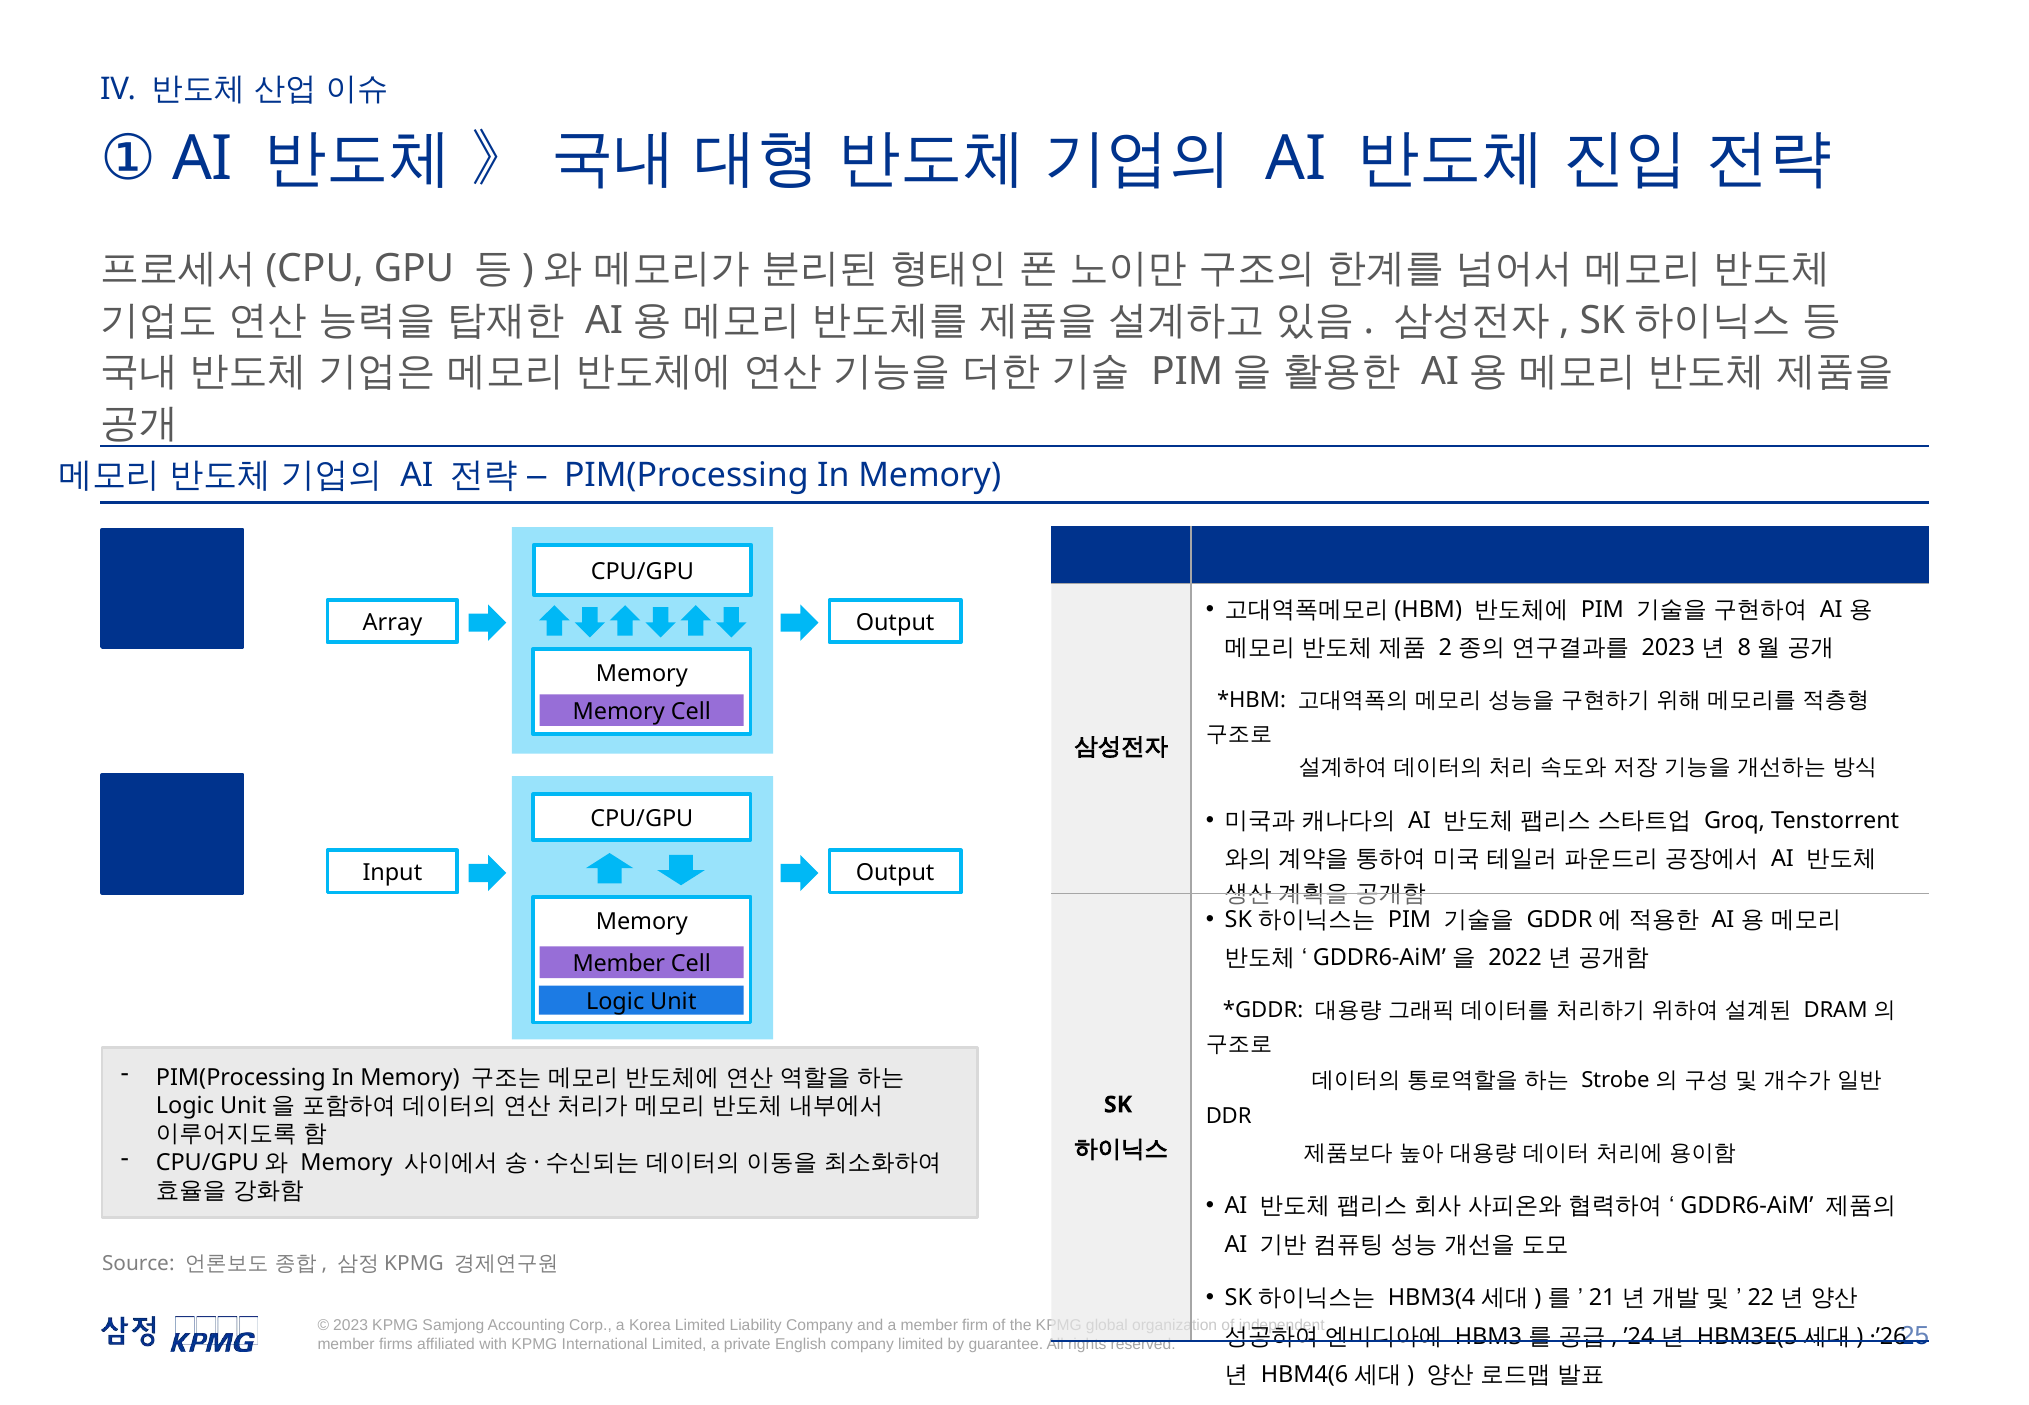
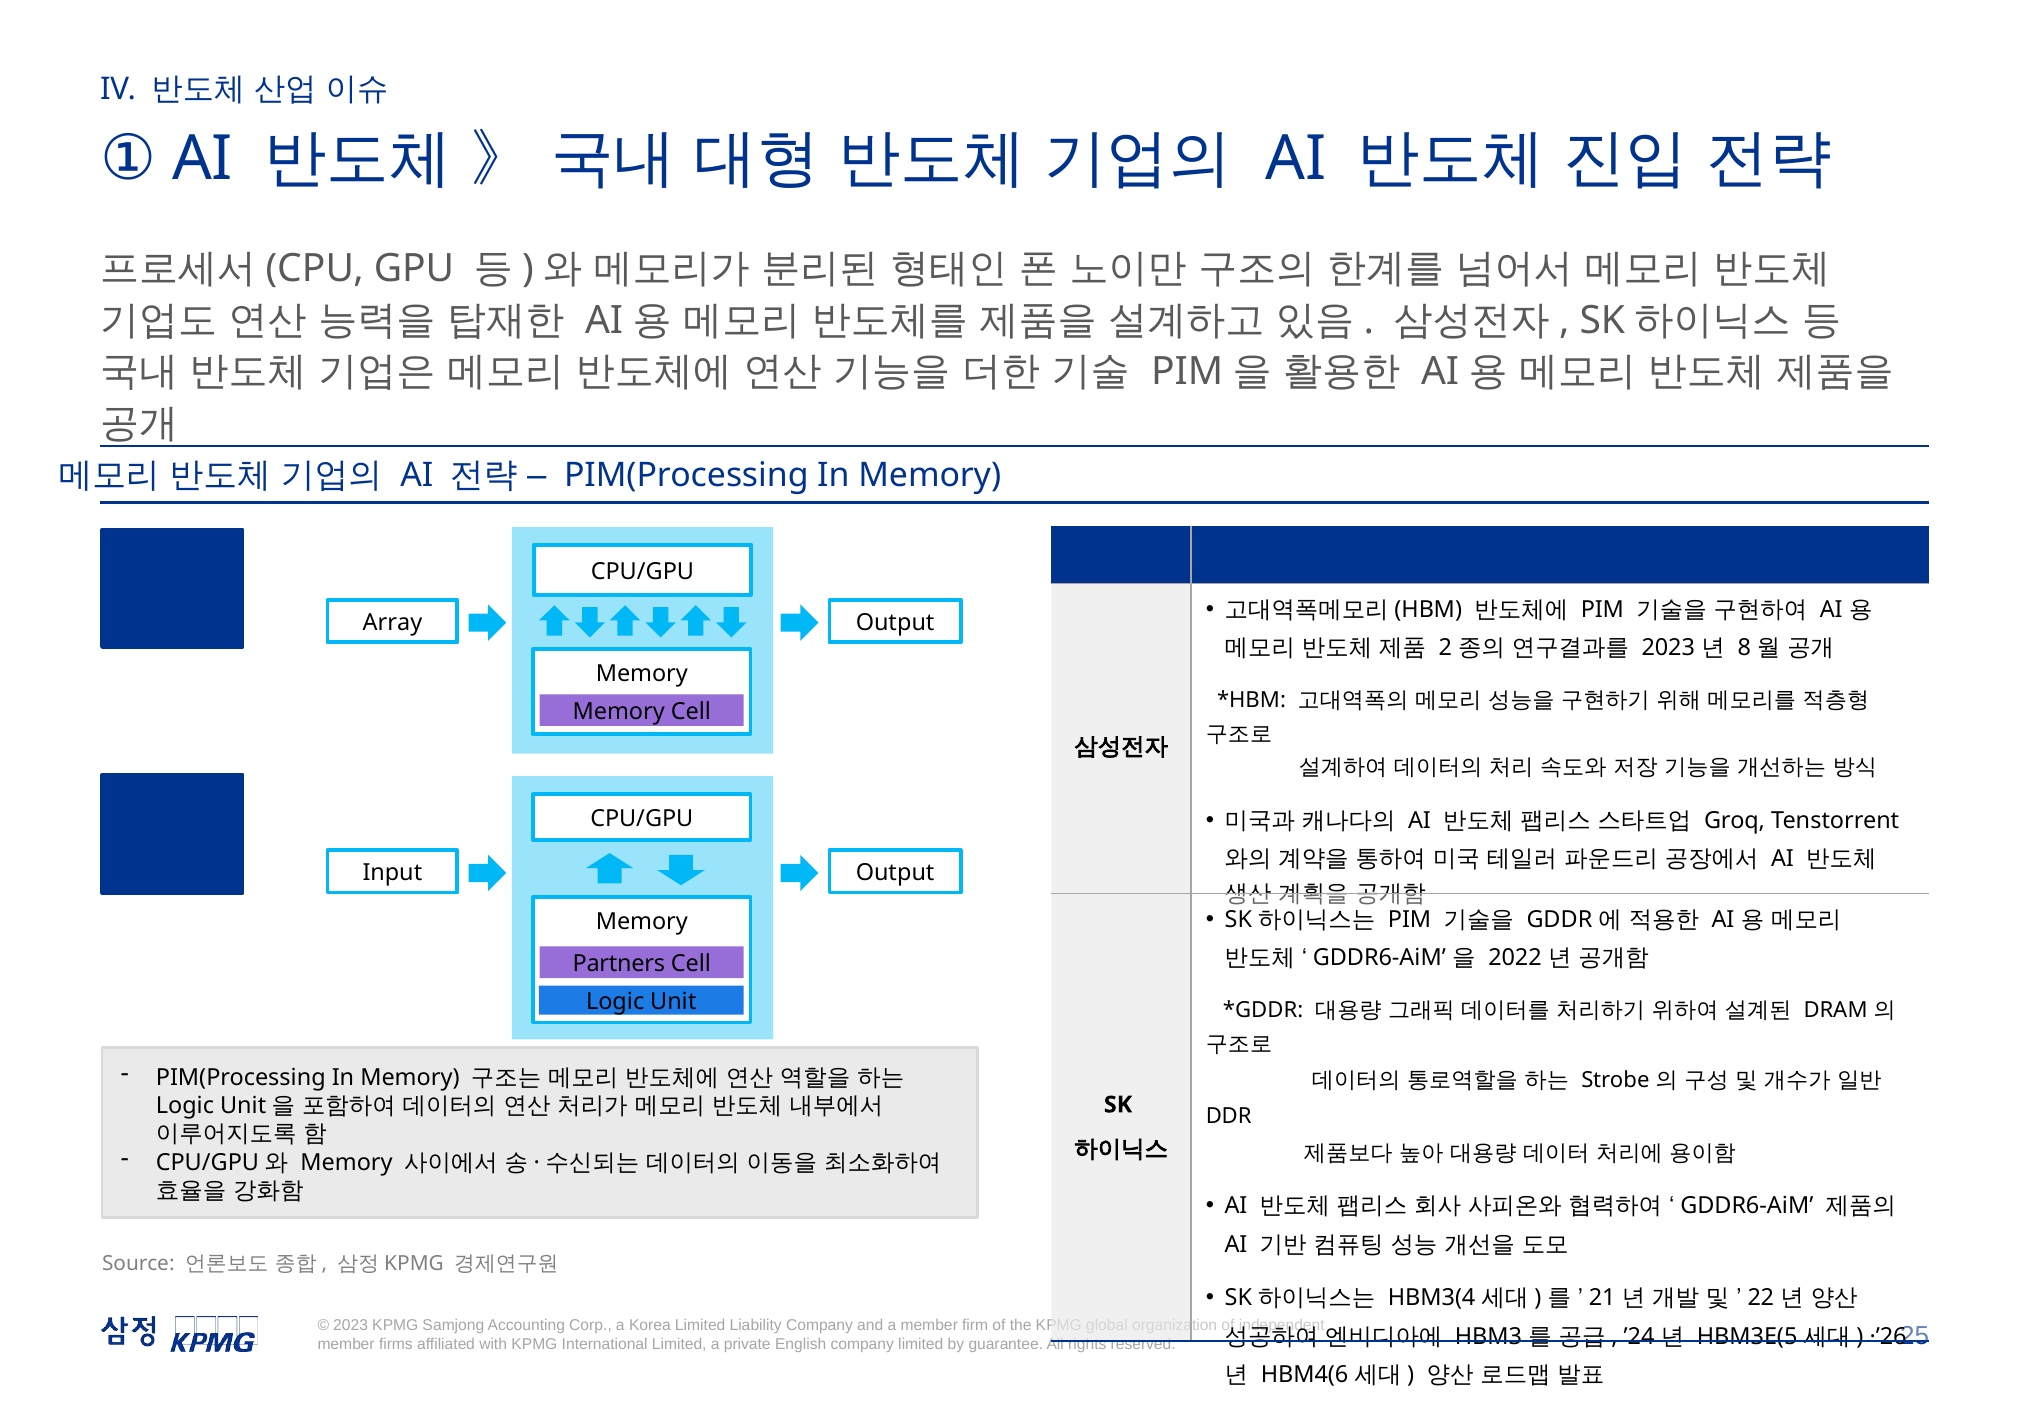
Member at (619, 964): Member -> Partners
